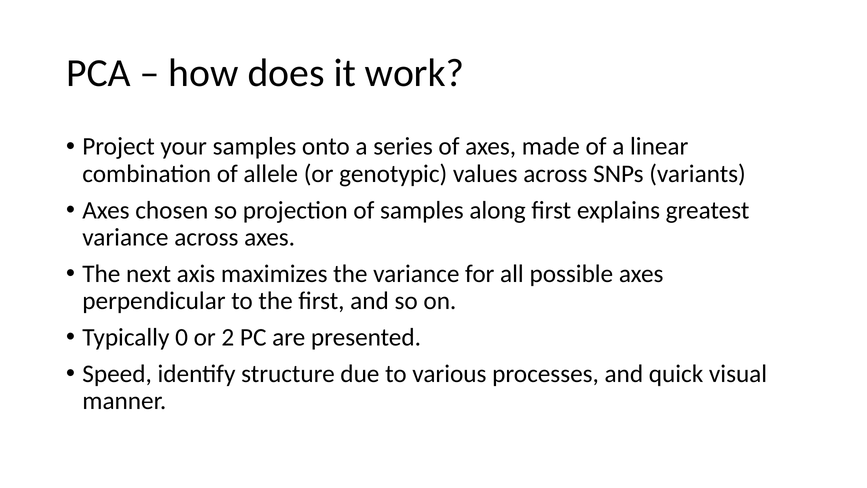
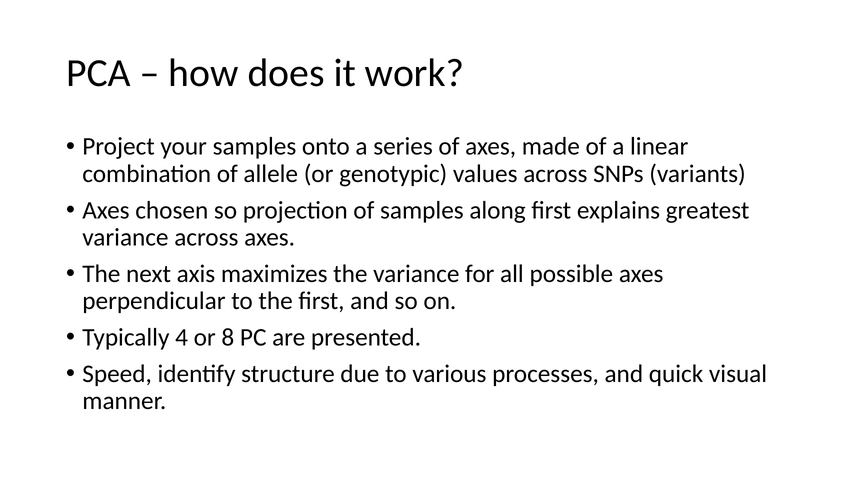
0: 0 -> 4
2: 2 -> 8
